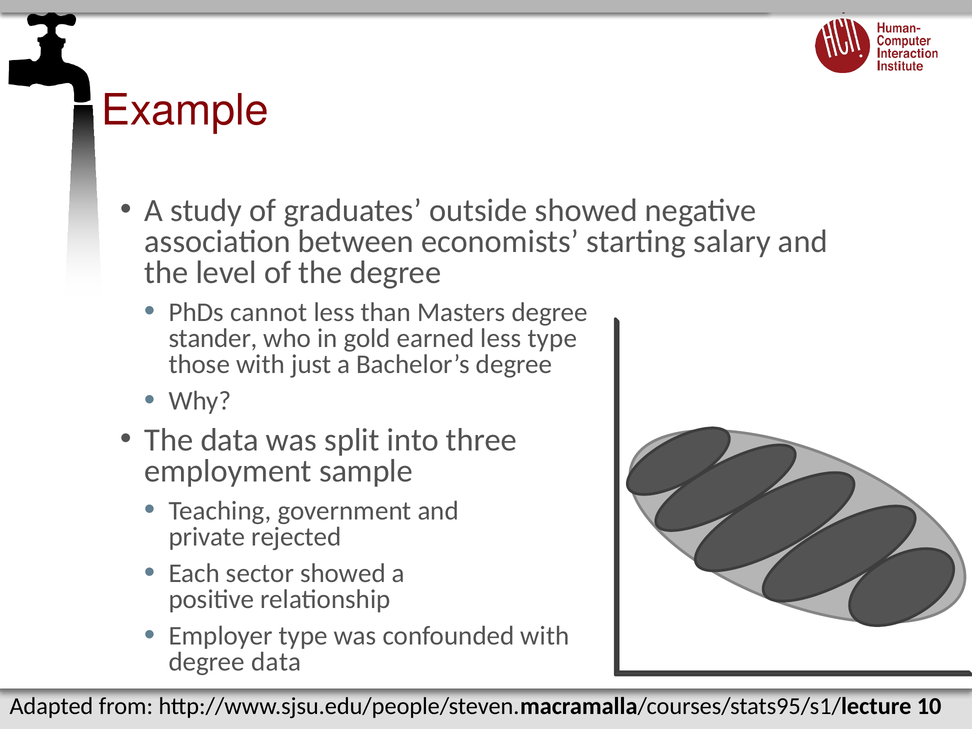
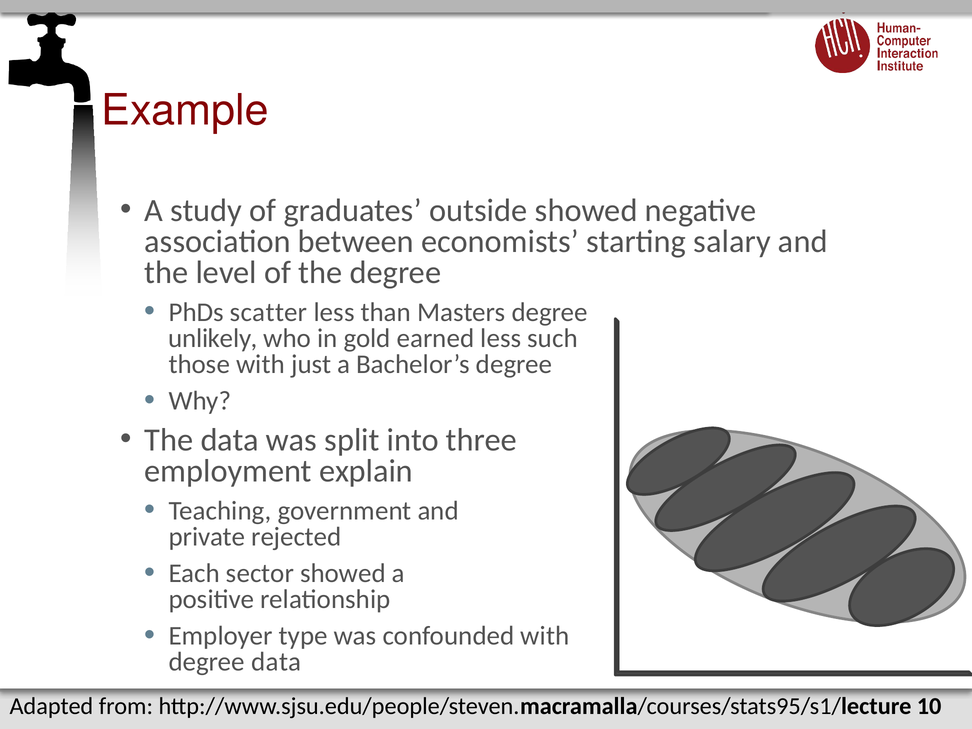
cannot: cannot -> scatter
stander: stander -> unlikely
less type: type -> such
sample: sample -> explain
